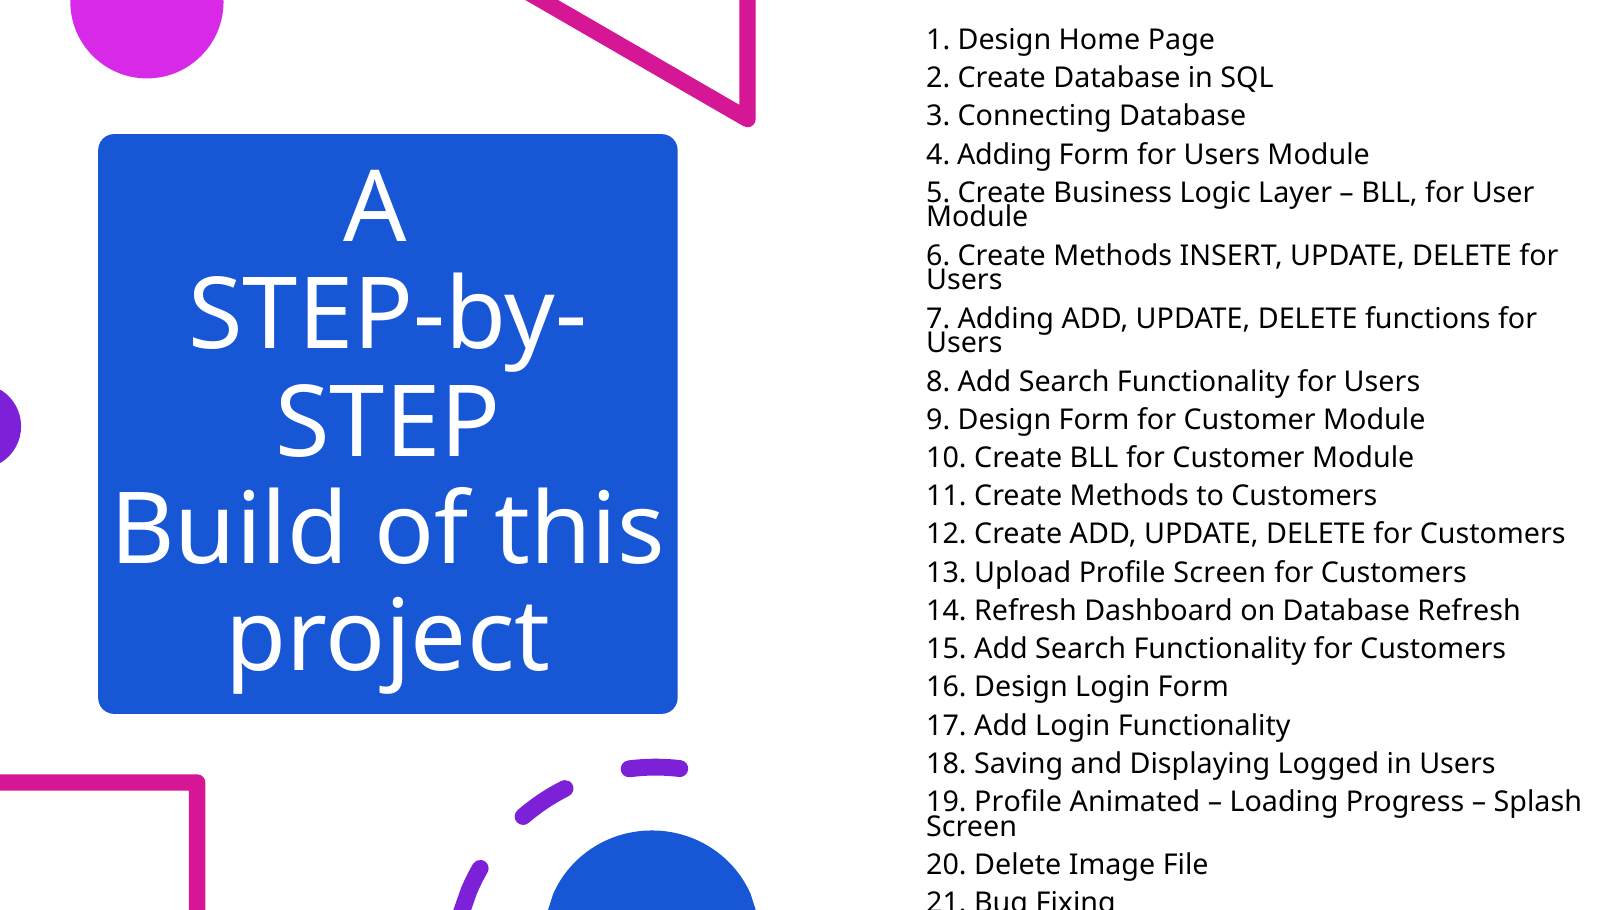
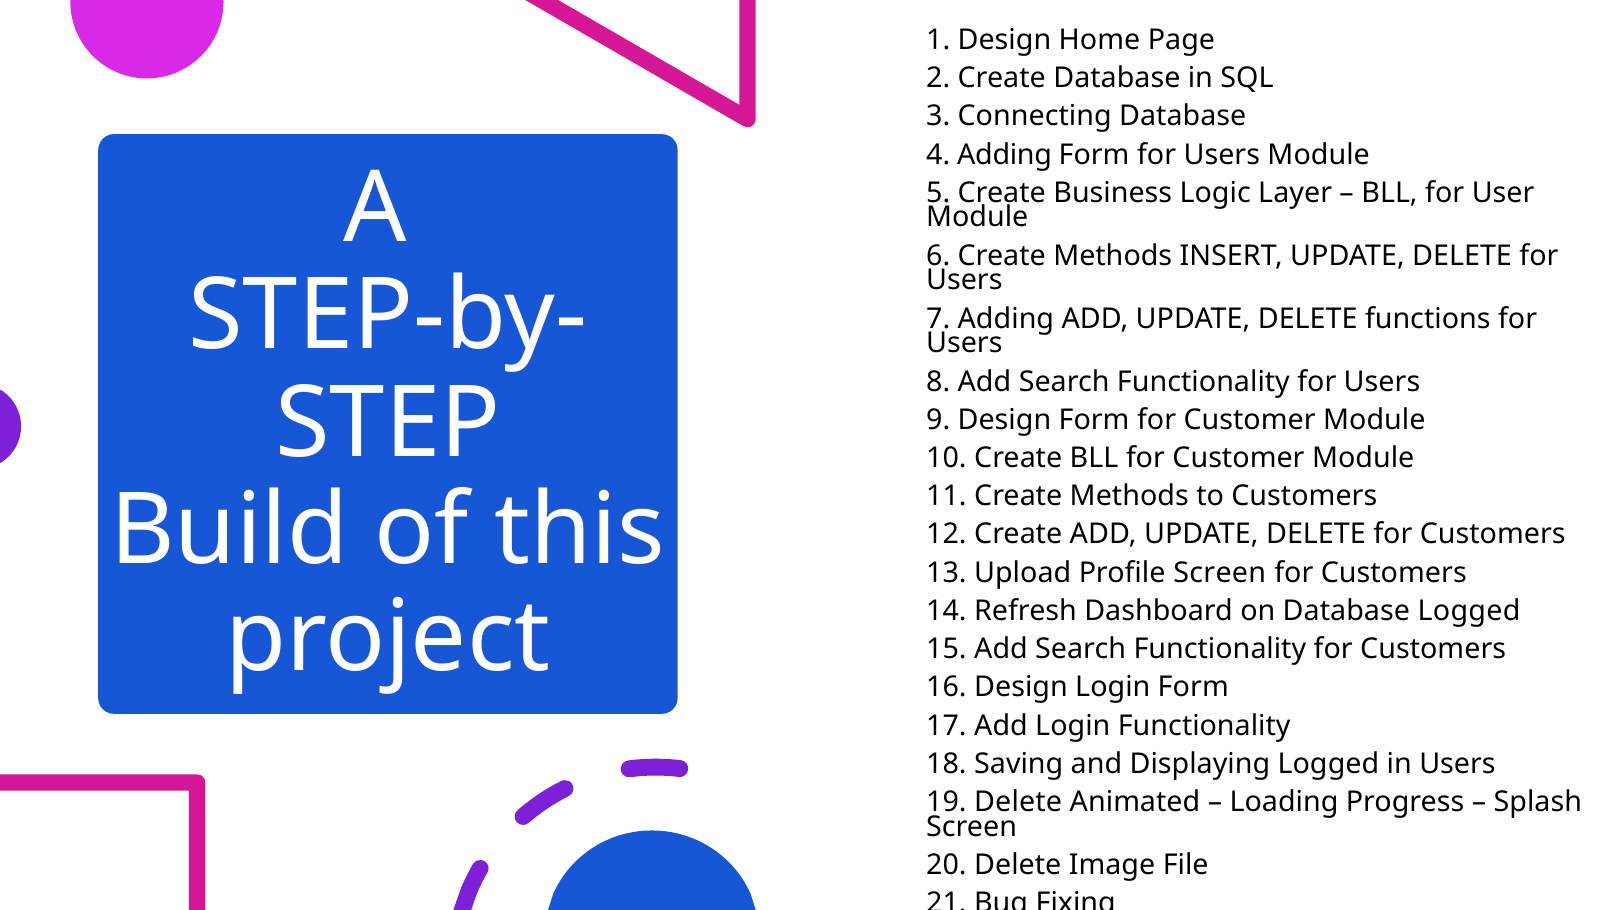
Database Refresh: Refresh -> Logged
19 Profile: Profile -> Delete
